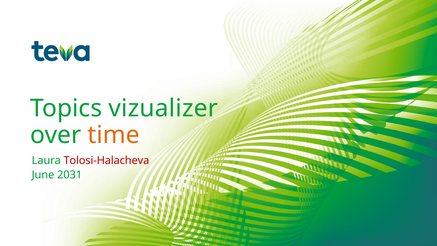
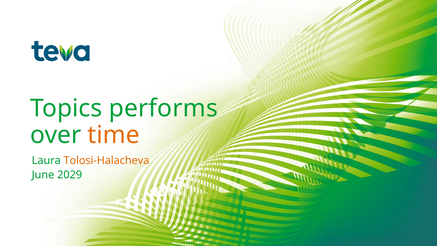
vizualizer: vizualizer -> performs
Tolosi-Halacheva colour: red -> orange
2031: 2031 -> 2029
